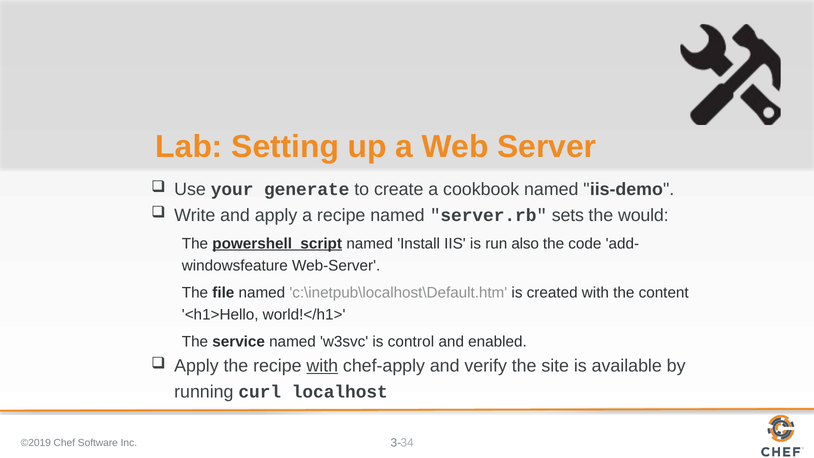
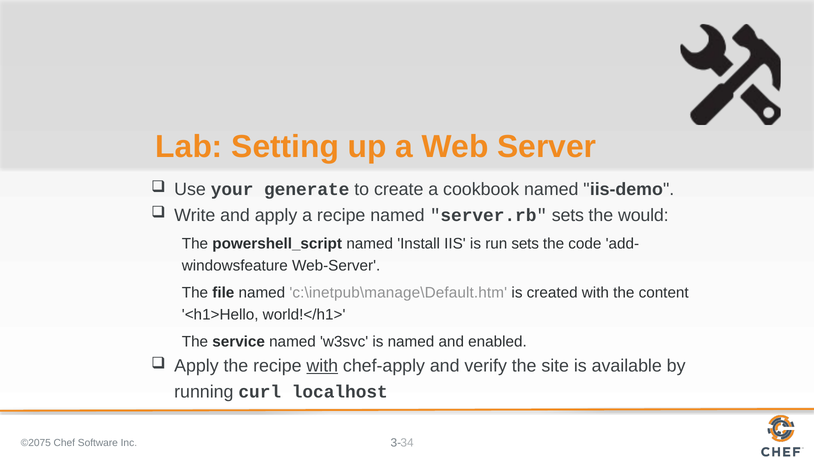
powershell_script underline: present -> none
run also: also -> sets
c:\inetpub\localhost\Default.htm: c:\inetpub\localhost\Default.htm -> c:\inetpub\manage\Default.htm
is control: control -> named
©2019: ©2019 -> ©2075
